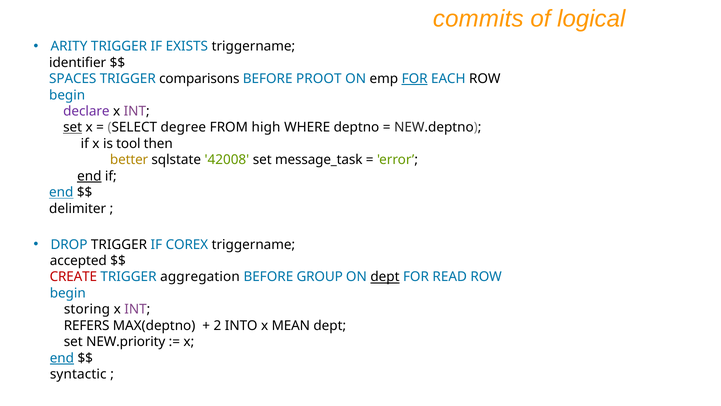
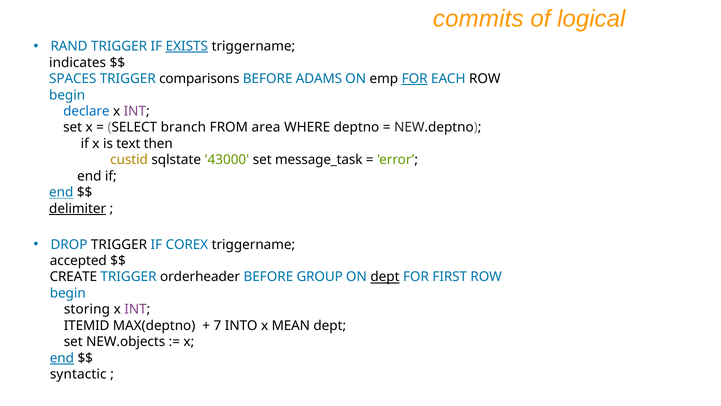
ARITY: ARITY -> RAND
EXISTS underline: none -> present
identifier: identifier -> indicates
PROOT: PROOT -> ADAMS
declare colour: purple -> blue
set at (73, 127) underline: present -> none
degree: degree -> branch
high: high -> area
tool: tool -> text
better: better -> custid
42008: 42008 -> 43000
end at (89, 176) underline: present -> none
delimiter underline: none -> present
CREATE colour: red -> black
aggregation: aggregation -> orderheader
READ: READ -> FIRST
REFERS: REFERS -> ITEMID
2: 2 -> 7
NEW.priority: NEW.priority -> NEW.objects
